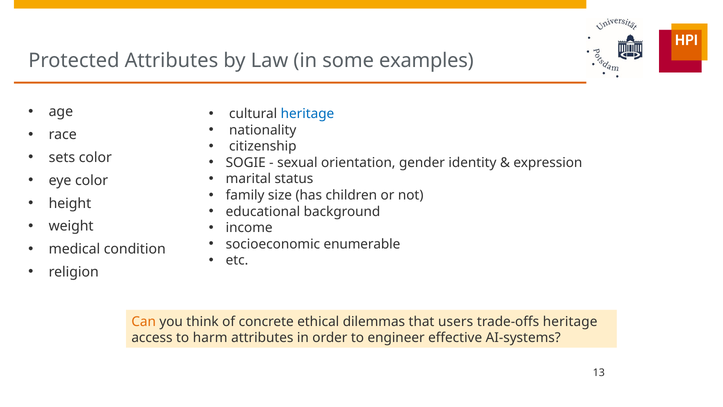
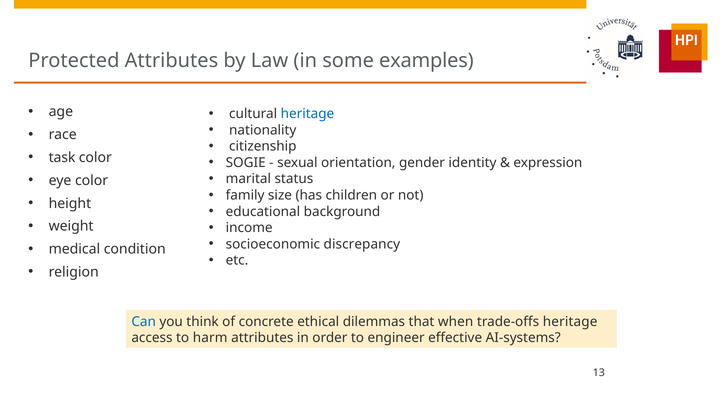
sets: sets -> task
enumerable: enumerable -> discrepancy
Can colour: orange -> blue
users: users -> when
